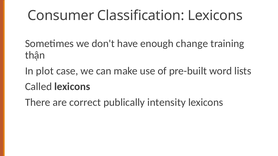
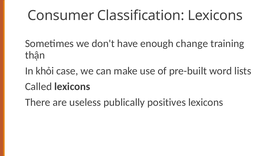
plot: plot -> khỏi
correct: correct -> useless
intensity: intensity -> positives
